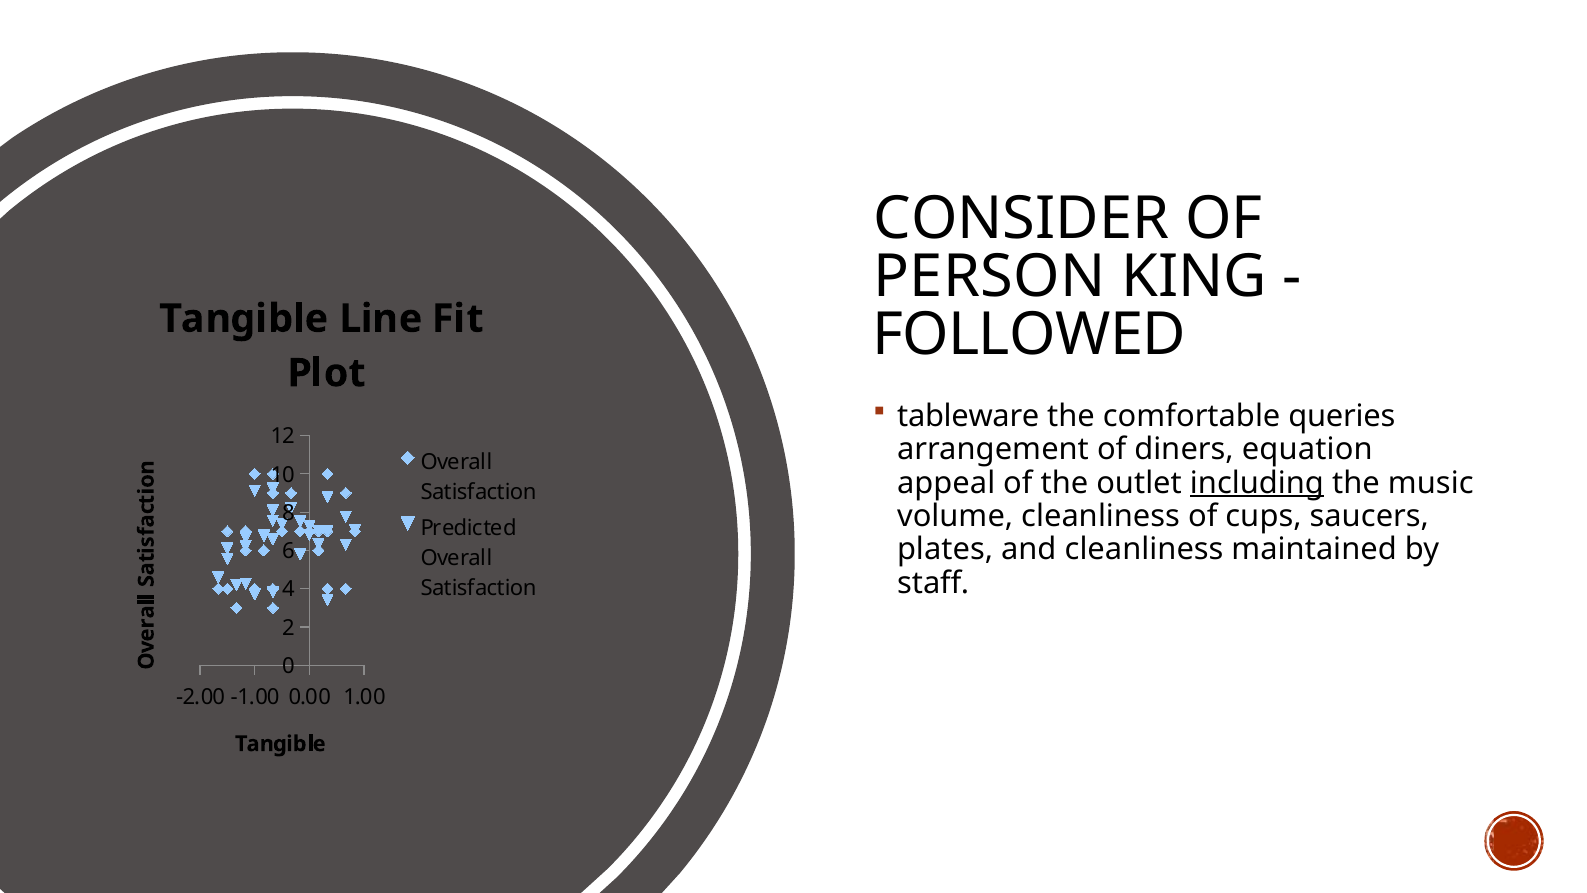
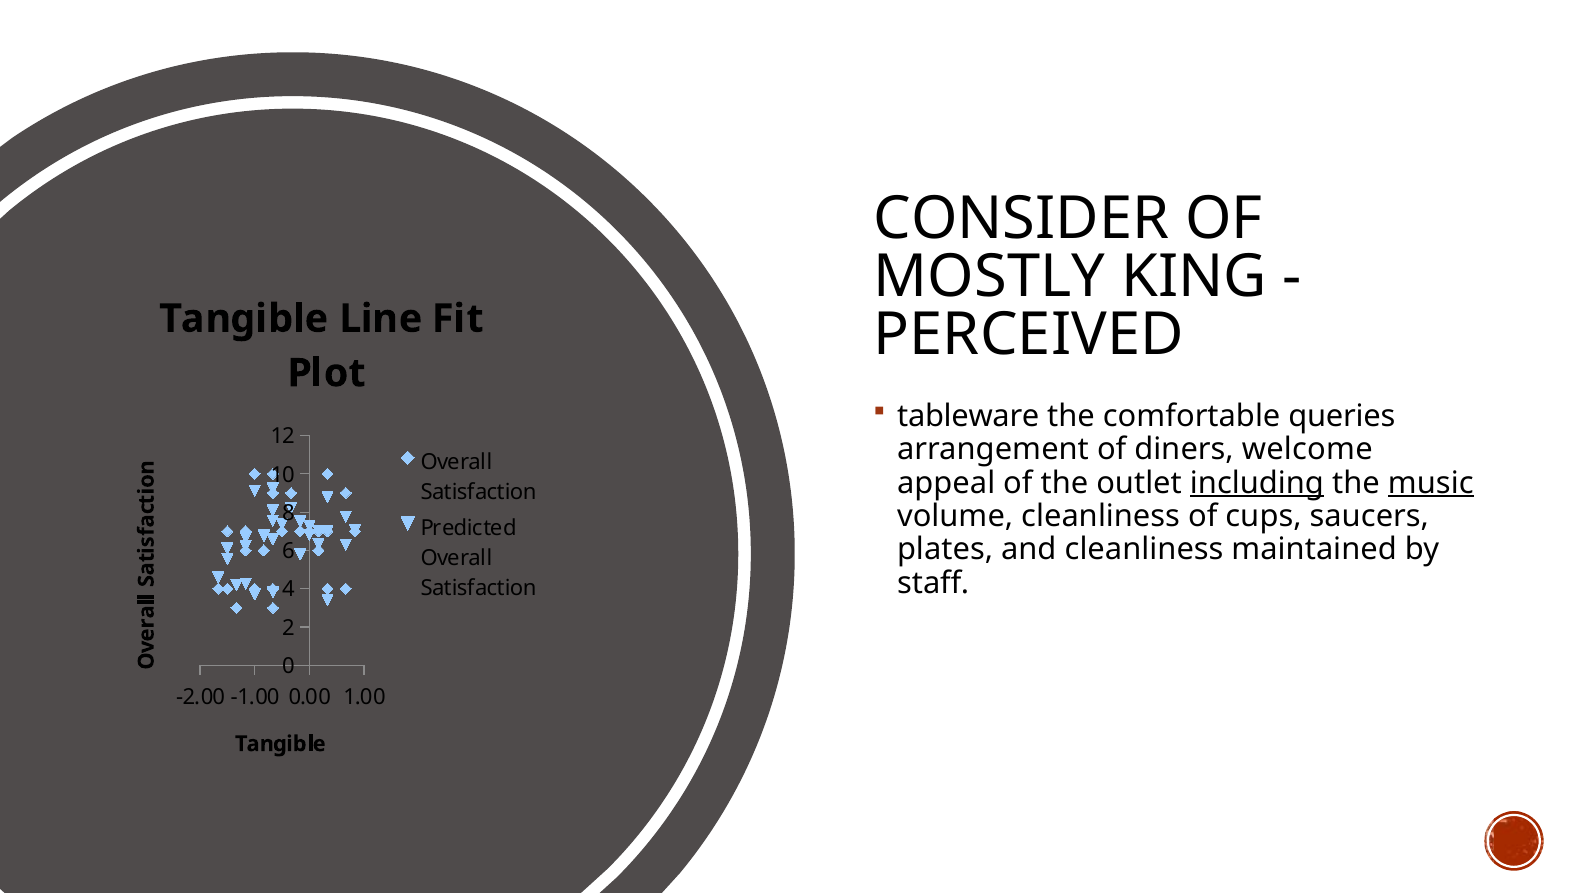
PERSON: PERSON -> MOSTLY
FOLLOWED: FOLLOWED -> PERCEIVED
equation: equation -> welcome
music underline: none -> present
